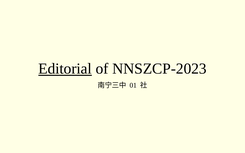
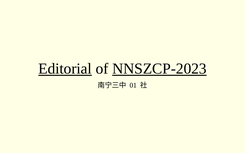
NNSZCP-2023 underline: none -> present
